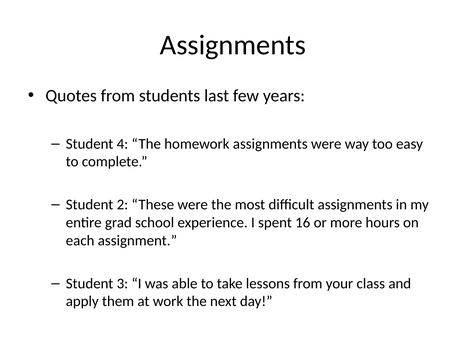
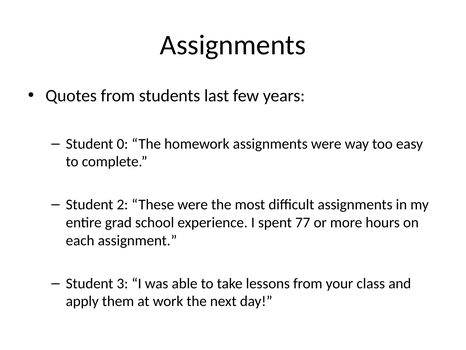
4: 4 -> 0
16: 16 -> 77
